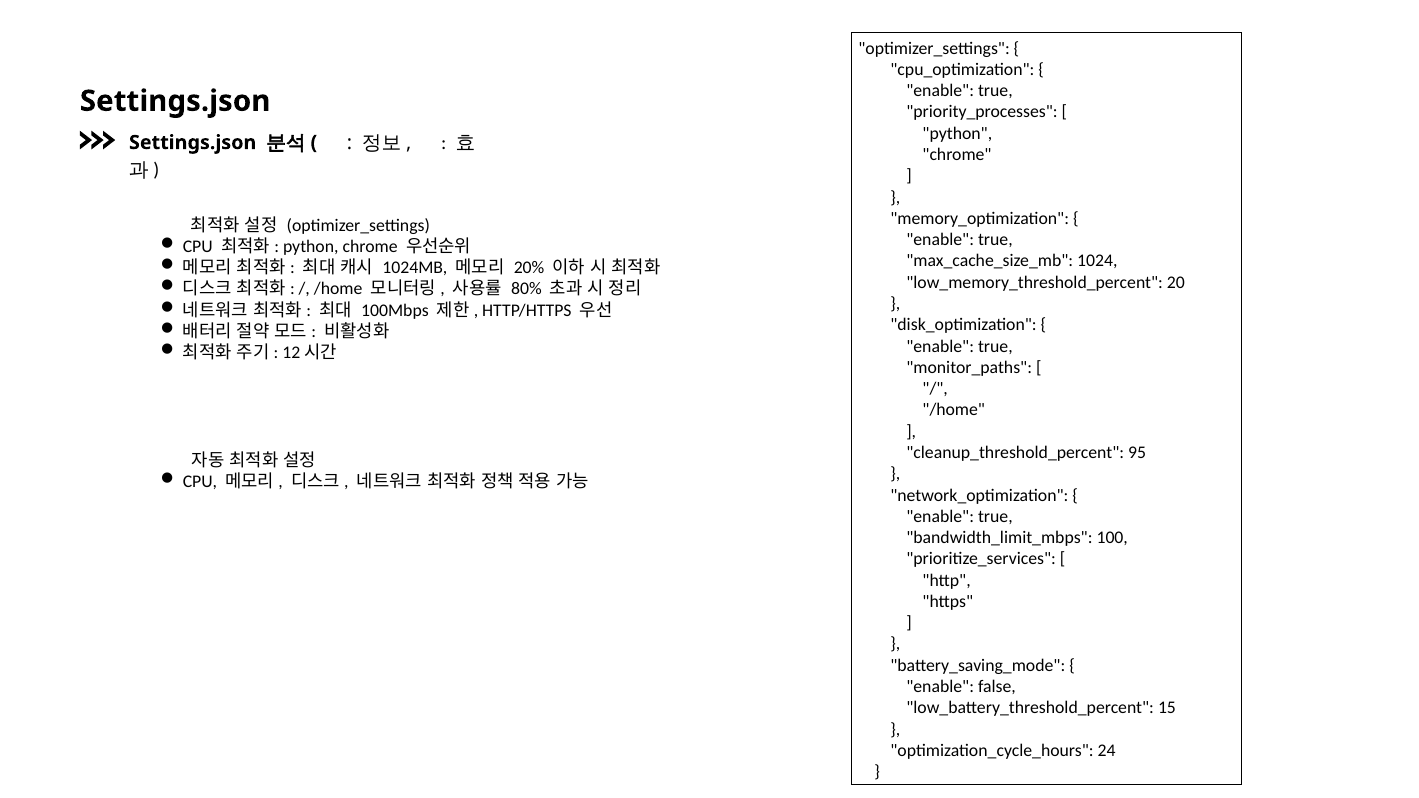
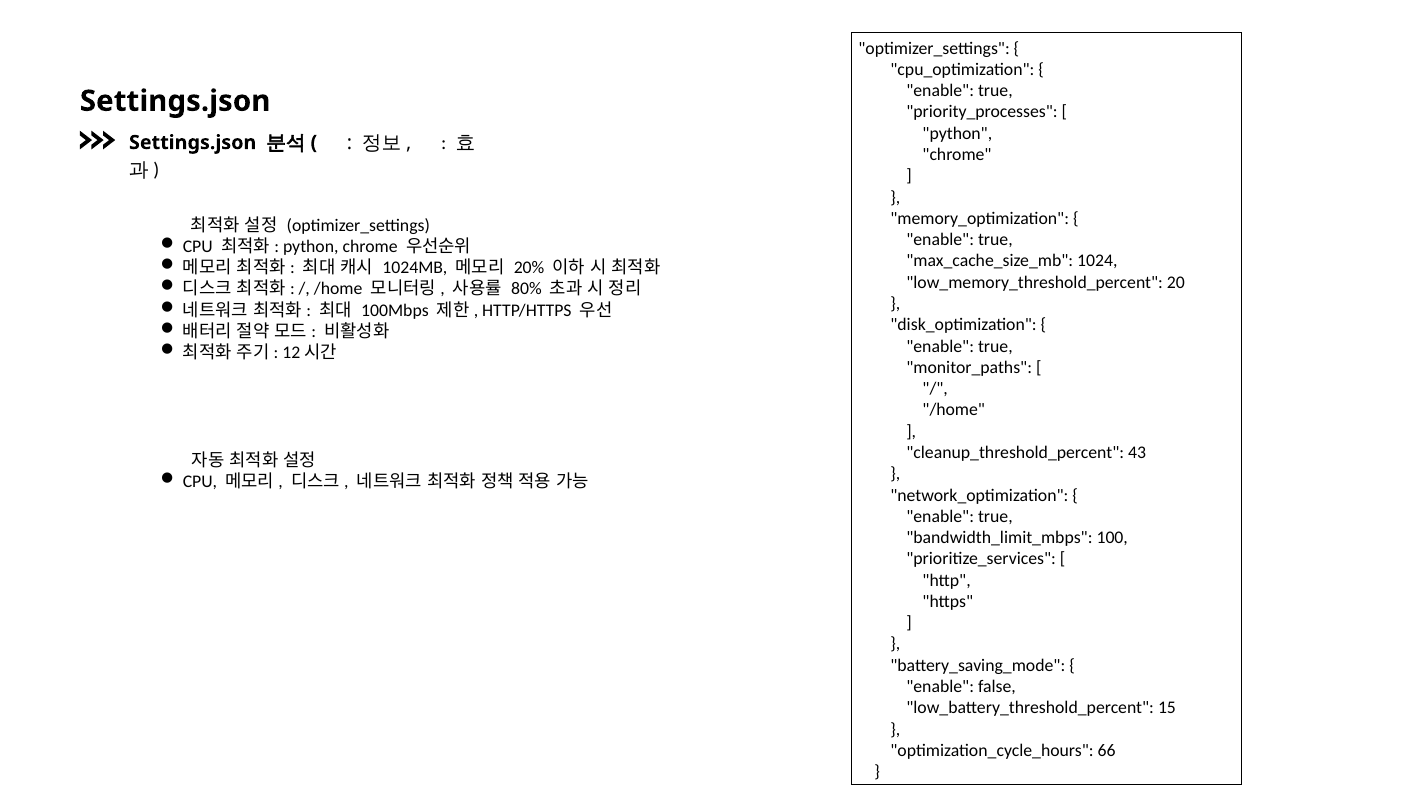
95: 95 -> 43
24: 24 -> 66
